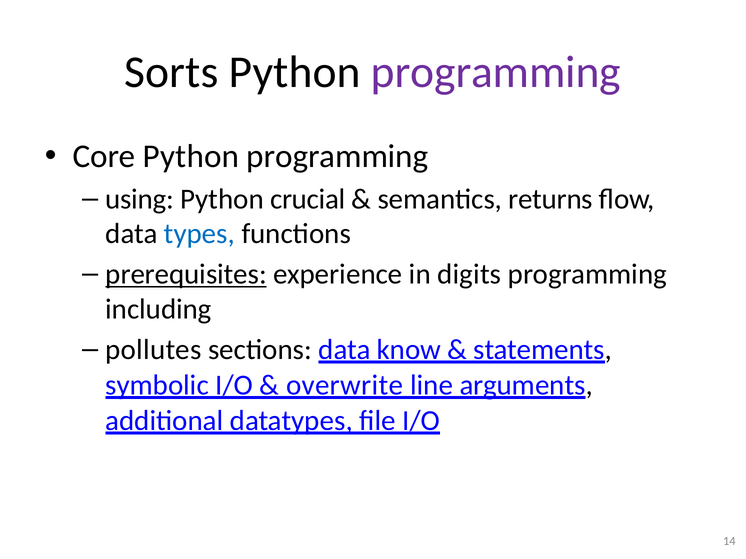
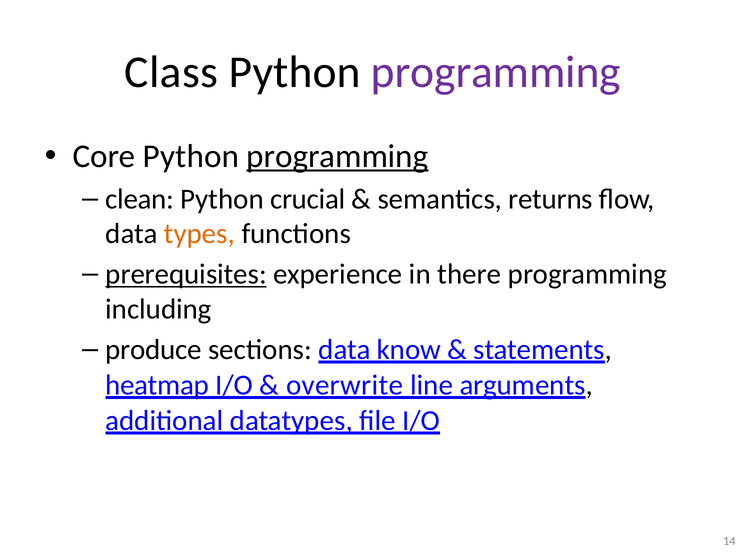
Sorts: Sorts -> Class
programming at (337, 157) underline: none -> present
using: using -> clean
types colour: blue -> orange
digits: digits -> there
pollutes: pollutes -> produce
symbolic: symbolic -> heatmap
